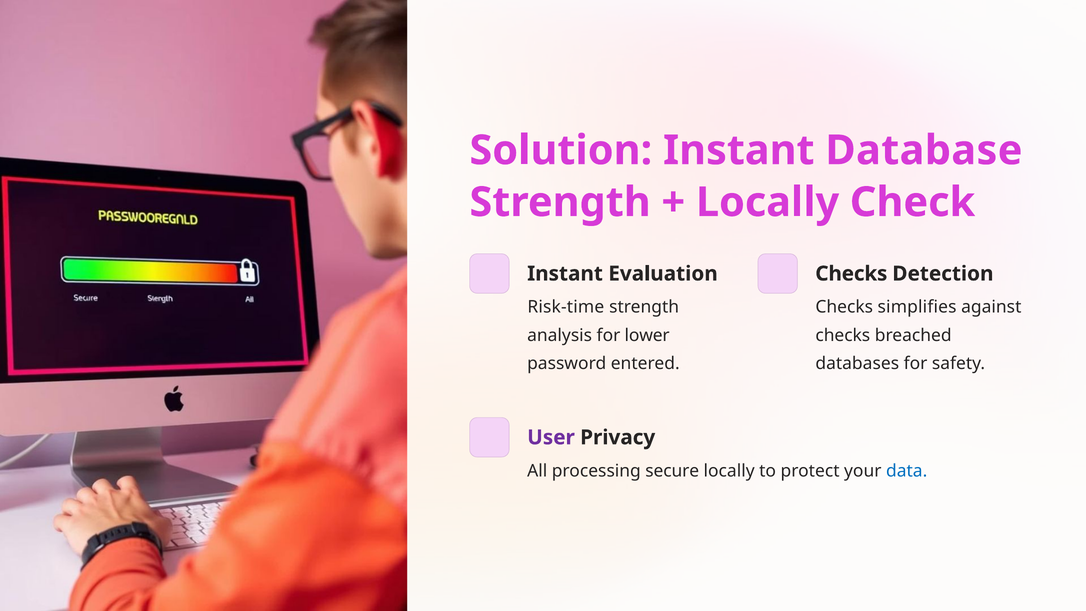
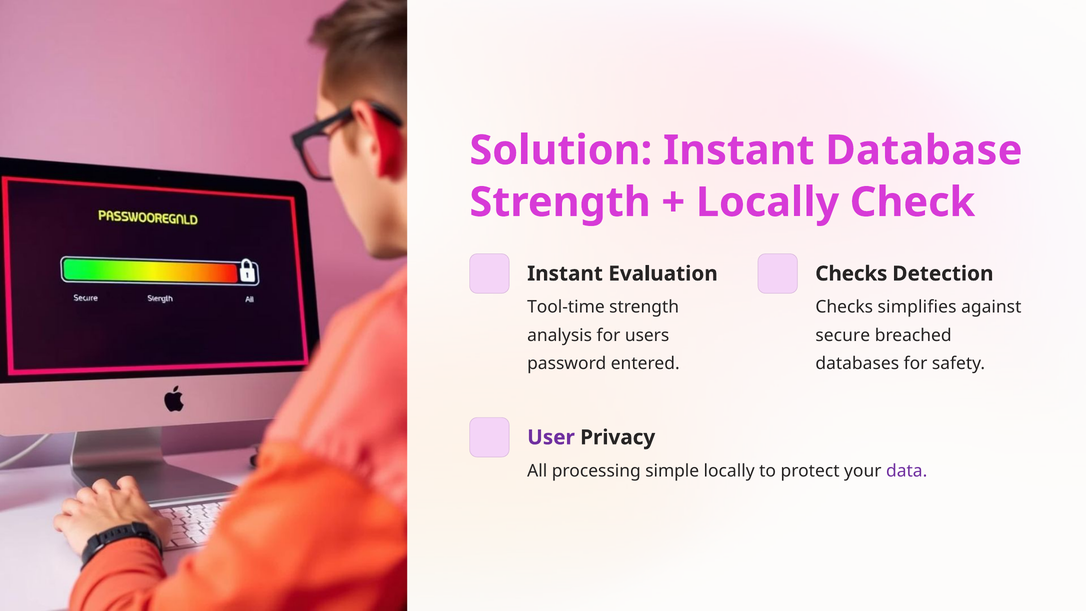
Risk-time: Risk-time -> Tool-time
lower: lower -> users
checks at (843, 335): checks -> secure
secure: secure -> simple
data colour: blue -> purple
